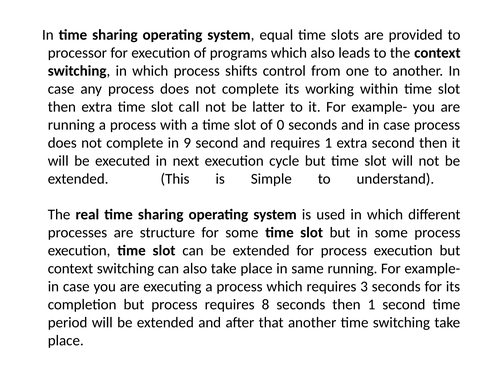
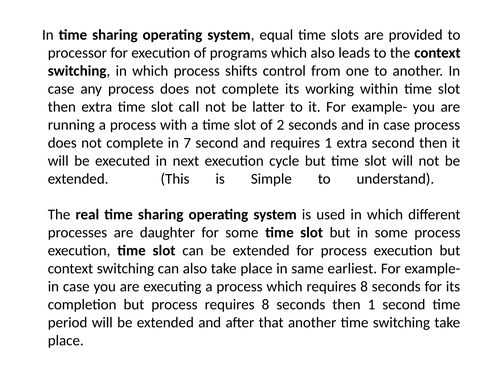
0: 0 -> 2
9: 9 -> 7
structure: structure -> daughter
same running: running -> earliest
which requires 3: 3 -> 8
